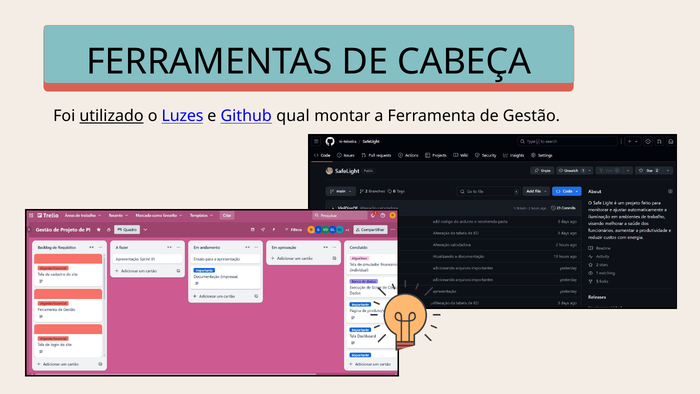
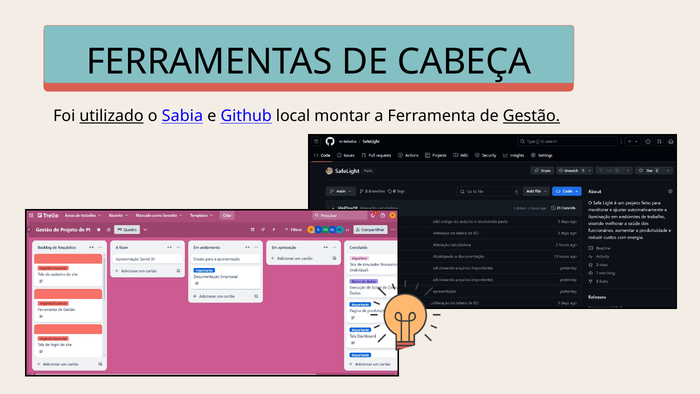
Luzes: Luzes -> Sabia
qual: qual -> local
Gestão underline: none -> present
